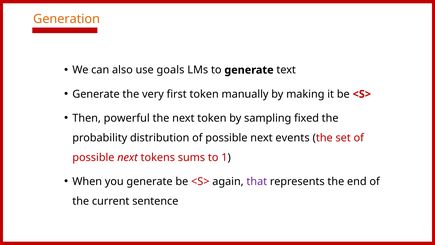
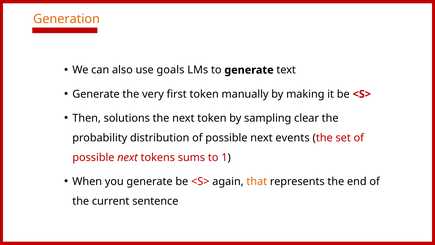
powerful: powerful -> solutions
fixed: fixed -> clear
that colour: purple -> orange
